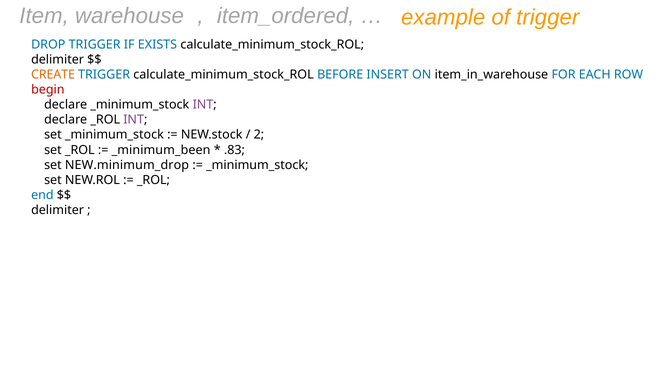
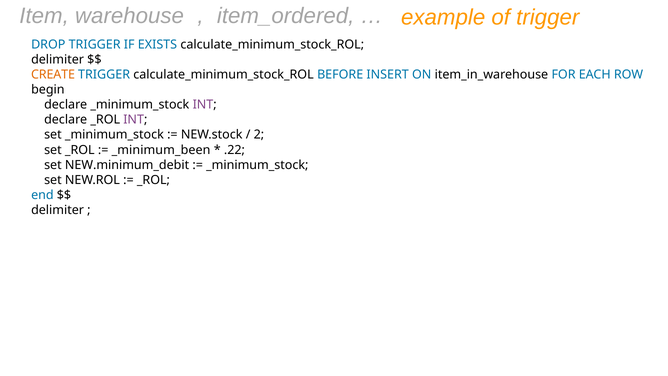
begin colour: red -> black
.83: .83 -> .22
NEW.minimum_drop: NEW.minimum_drop -> NEW.minimum_debit
